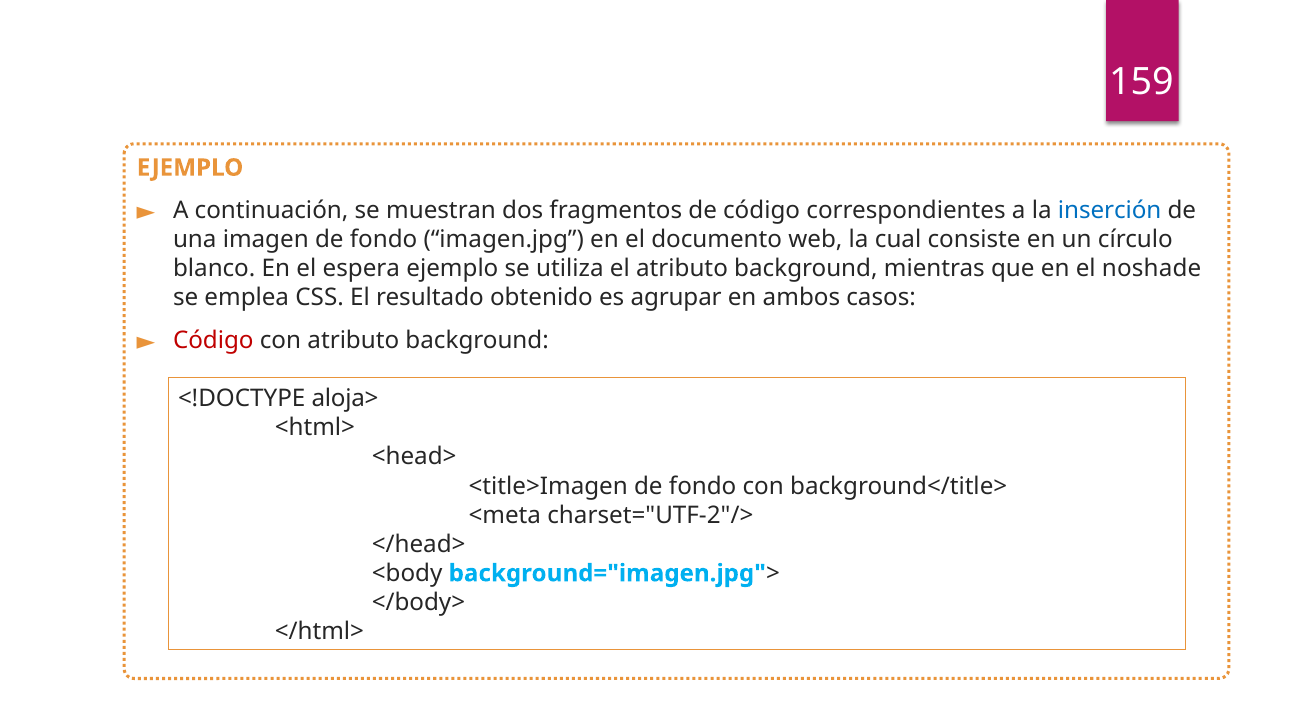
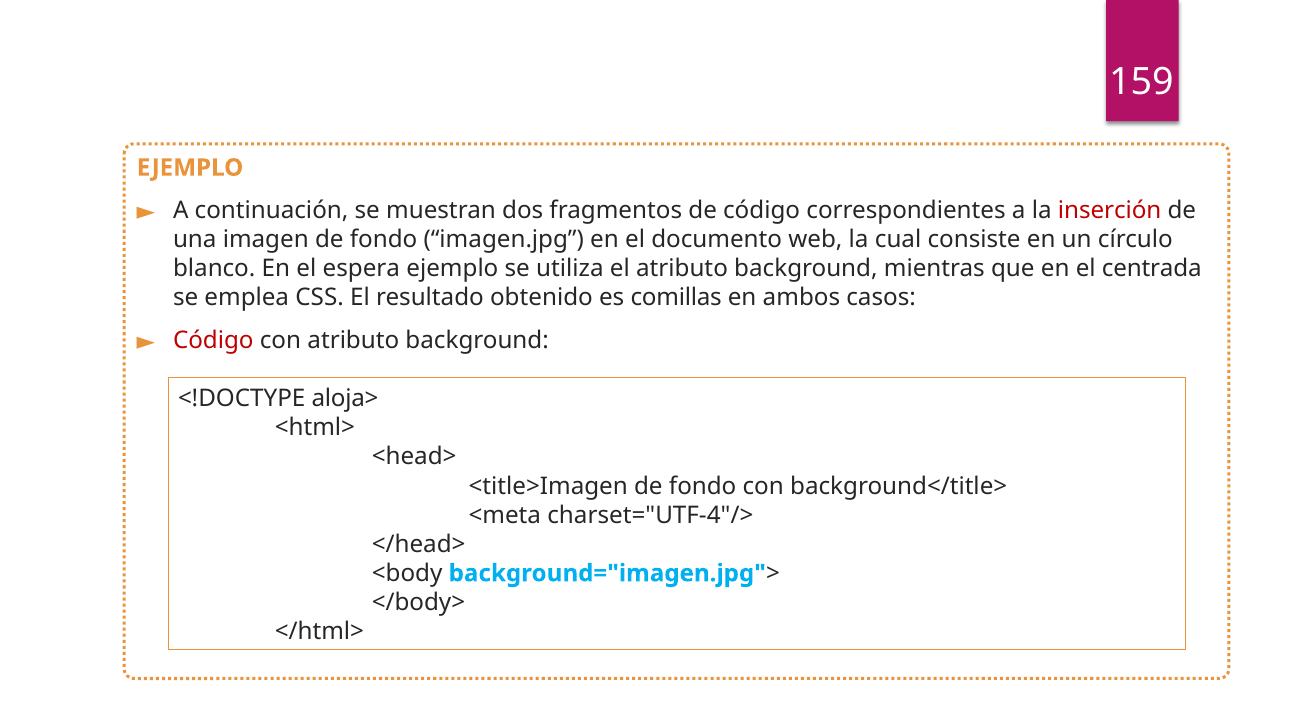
inserción colour: blue -> red
noshade: noshade -> centrada
agrupar: agrupar -> comillas
charset="UTF-2"/>: charset="UTF-2"/> -> charset="UTF-4"/>
